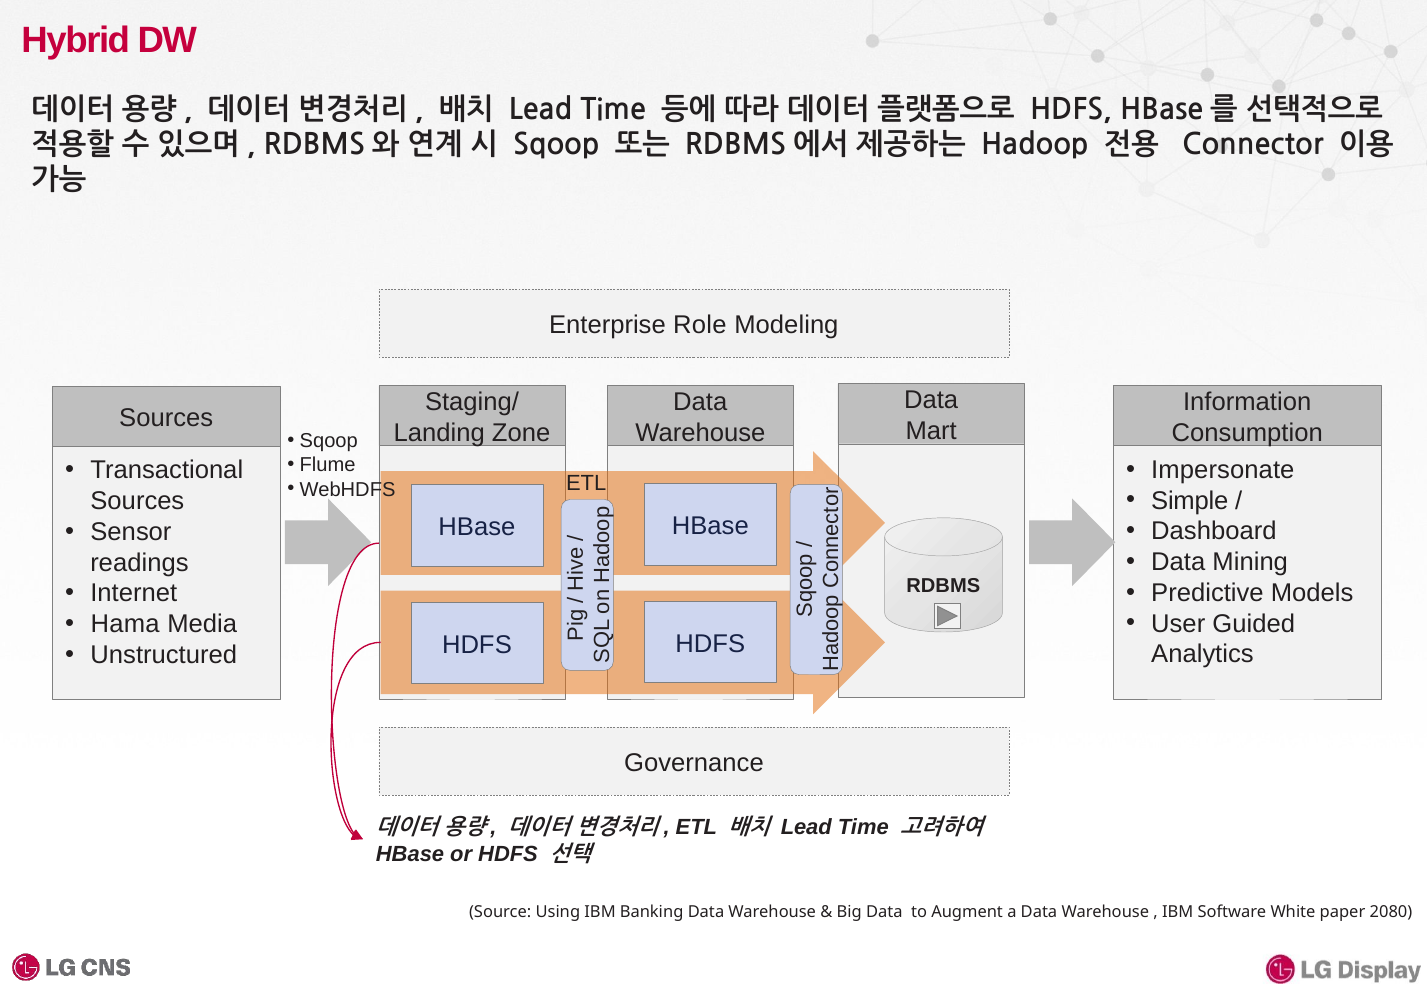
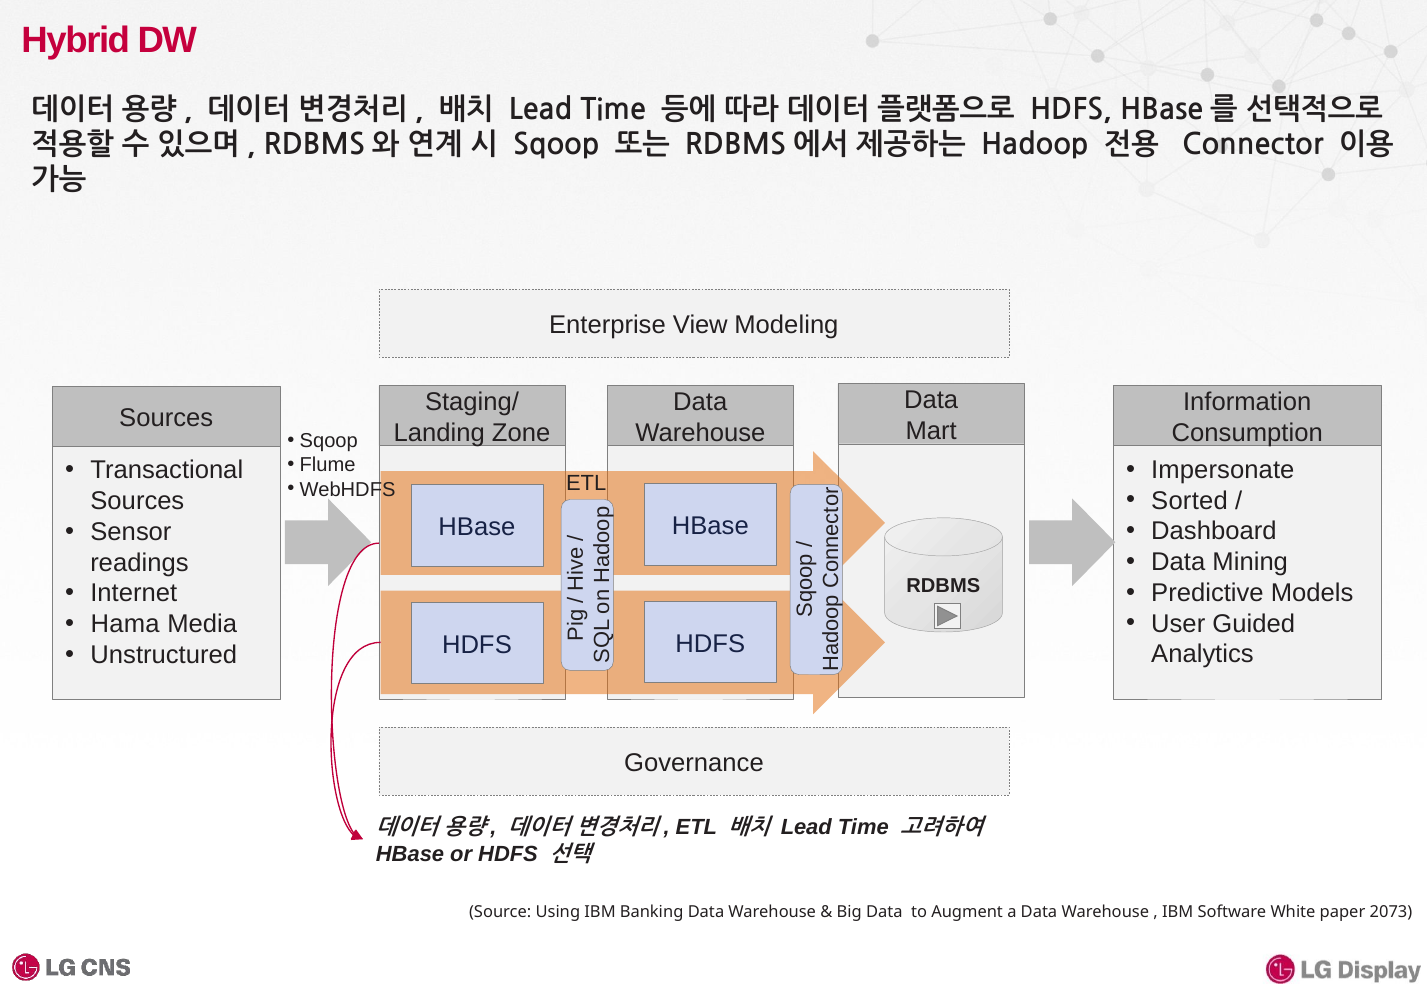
Role: Role -> View
Simple: Simple -> Sorted
2080: 2080 -> 2073
